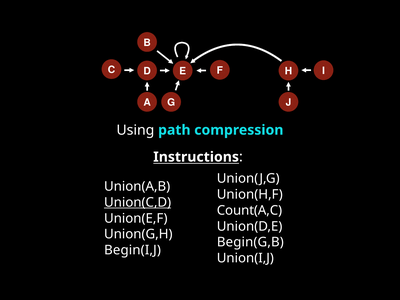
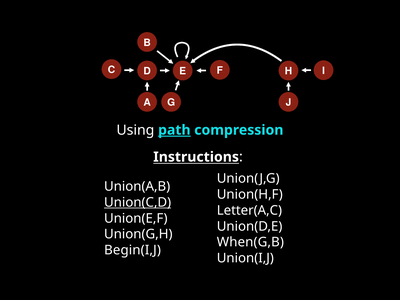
path underline: none -> present
Count(A,C: Count(A,C -> Letter(A,C
Begin(G,B: Begin(G,B -> When(G,B
